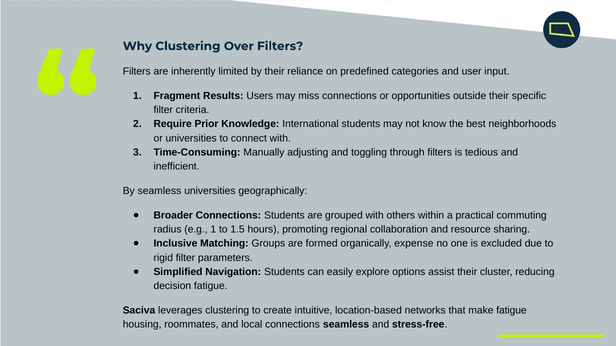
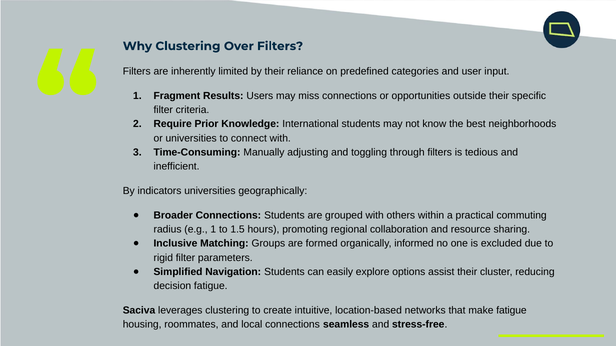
By seamless: seamless -> indicators
expense: expense -> informed
